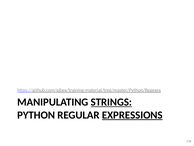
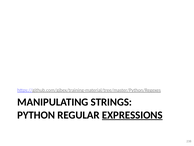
STRINGS underline: present -> none
